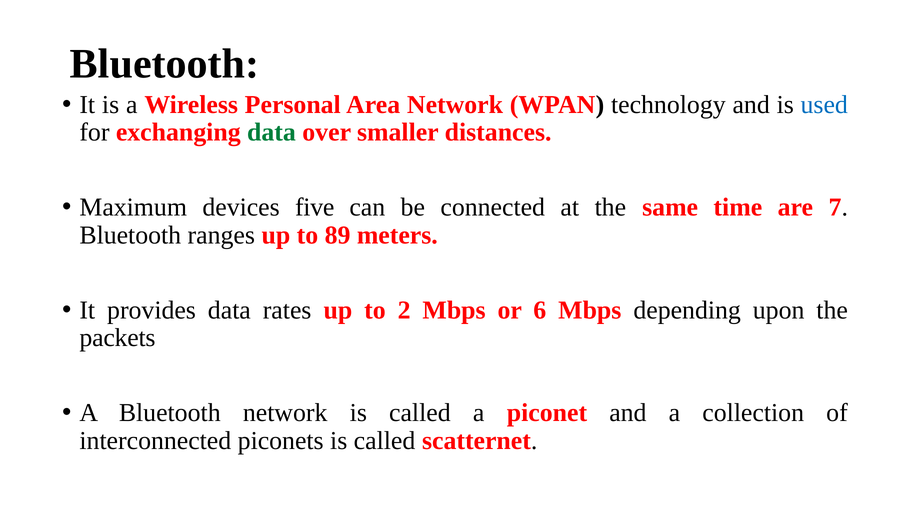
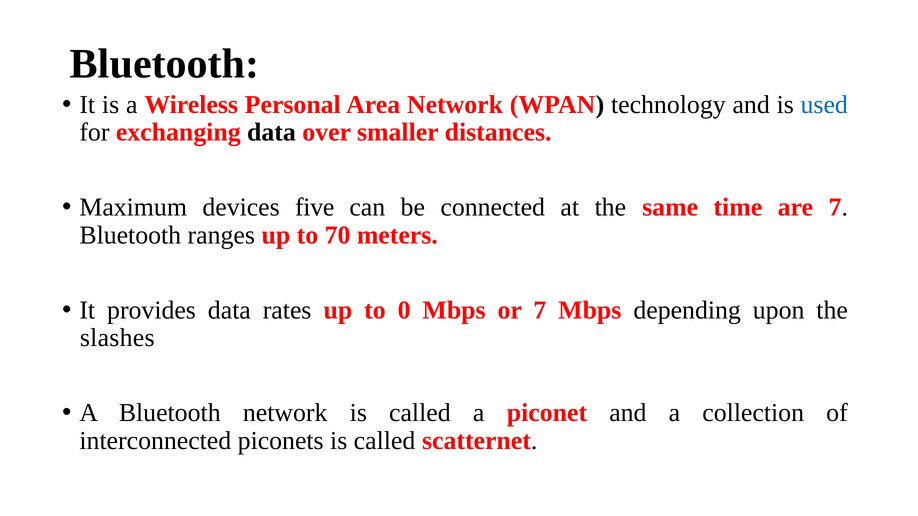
data at (271, 132) colour: green -> black
89: 89 -> 70
2: 2 -> 0
or 6: 6 -> 7
packets: packets -> slashes
